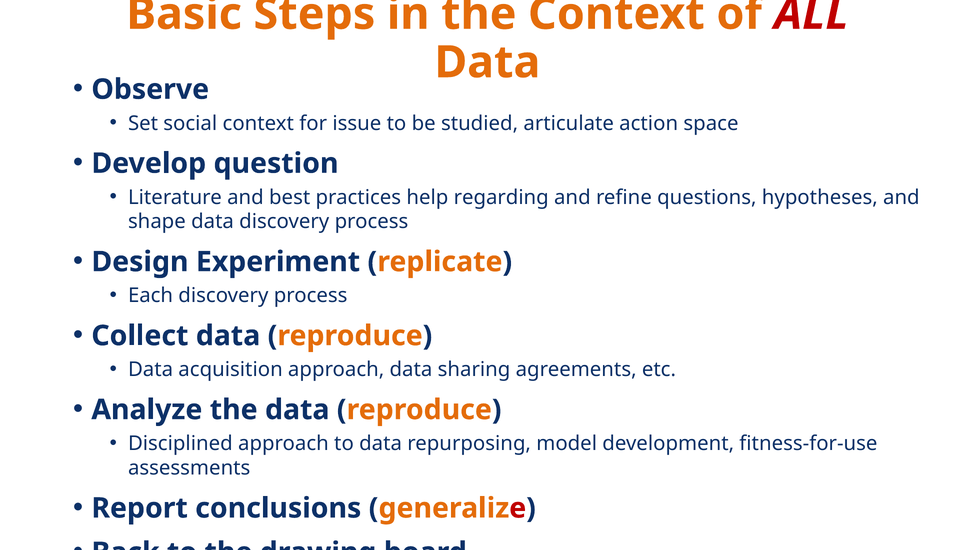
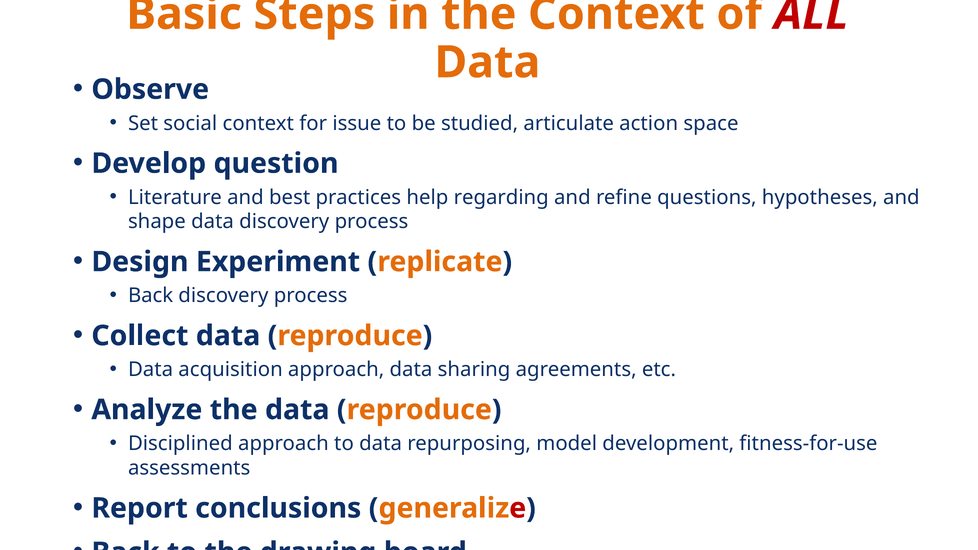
Each at (151, 296): Each -> Back
